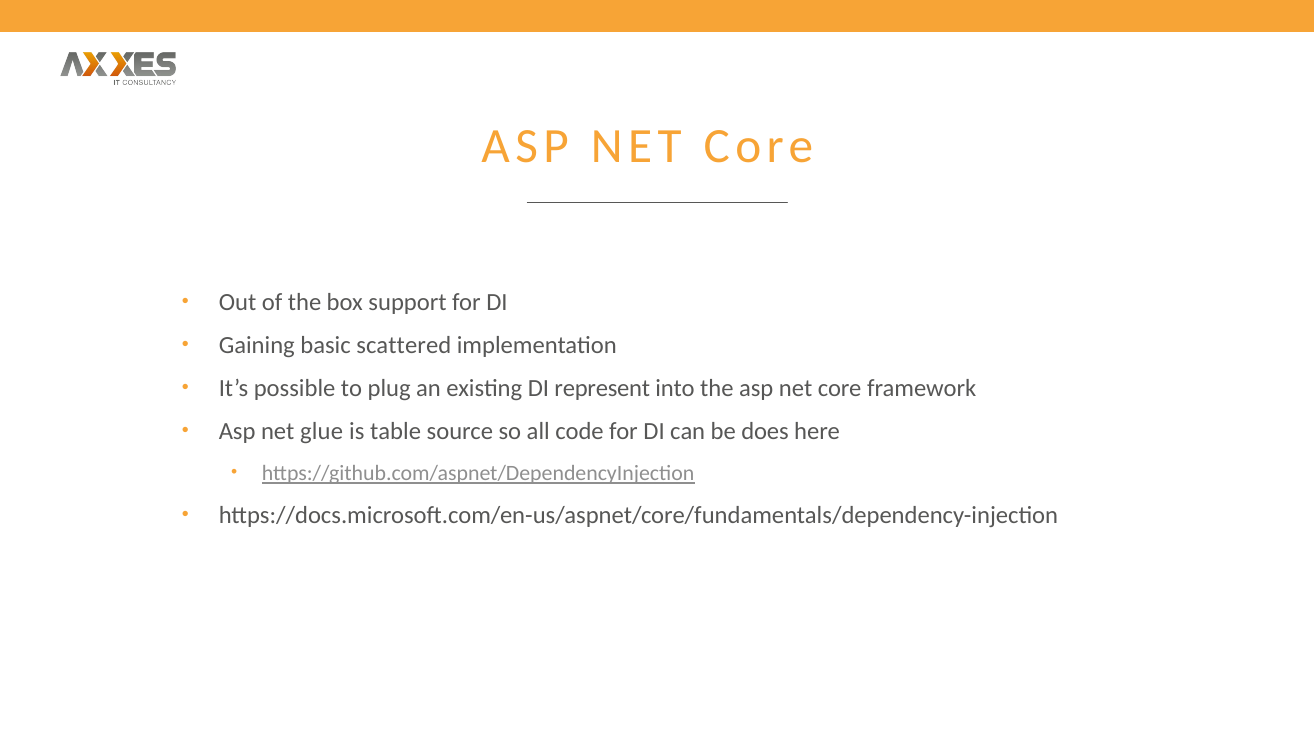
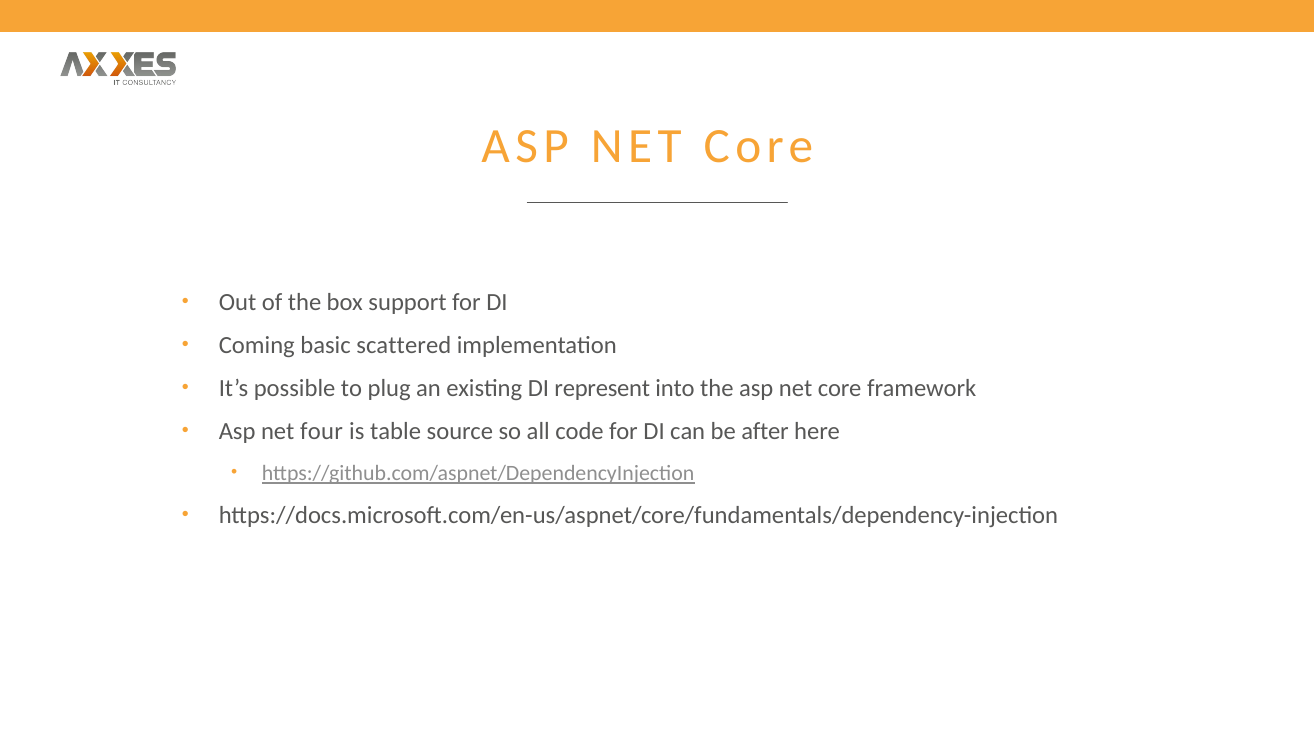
Gaining: Gaining -> Coming
glue: glue -> four
does: does -> after
